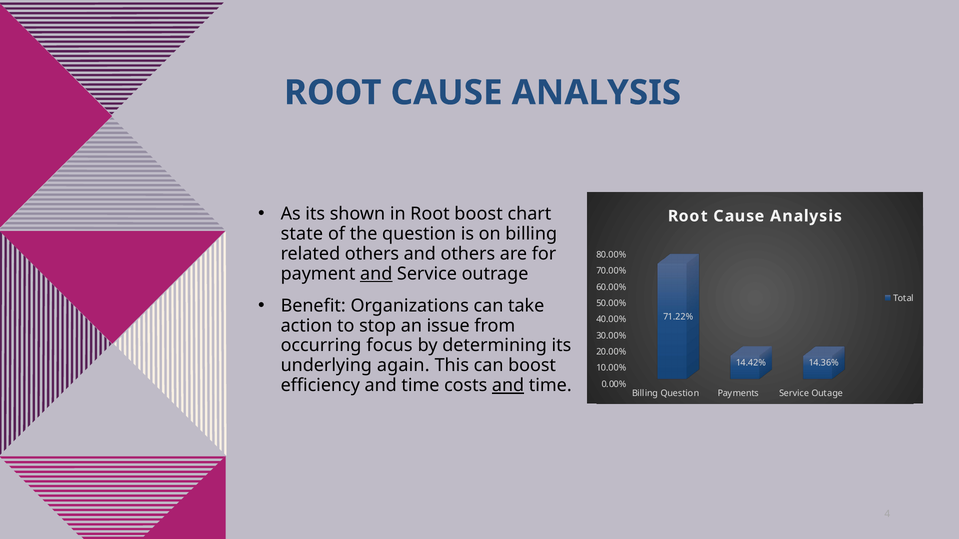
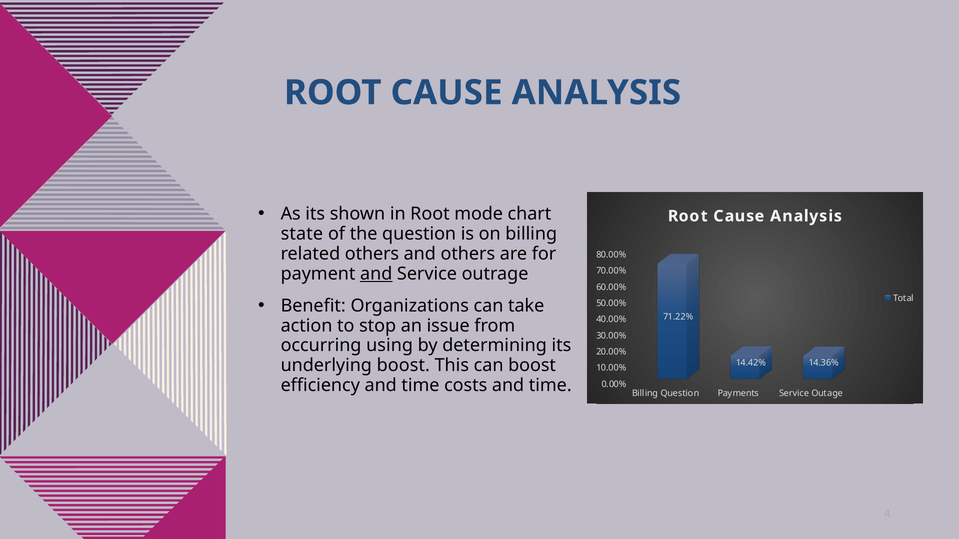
Root boost: boost -> mode
focus: focus -> using
underlying again: again -> boost
and at (508, 386) underline: present -> none
